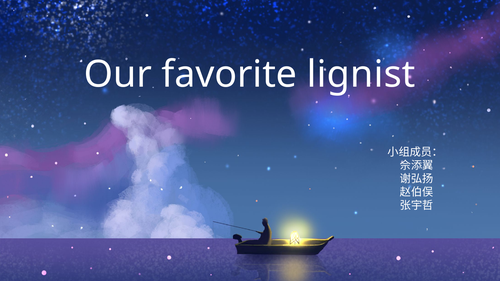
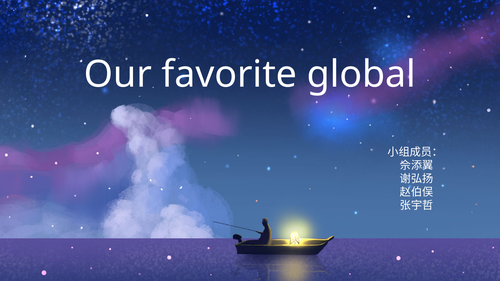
lignist: lignist -> global
